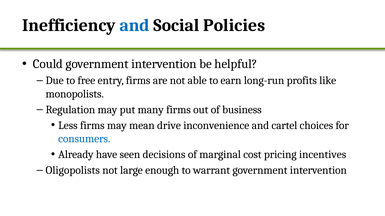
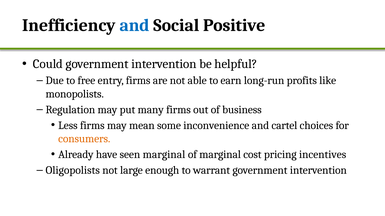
Policies: Policies -> Positive
drive: drive -> some
consumers colour: blue -> orange
seen decisions: decisions -> marginal
